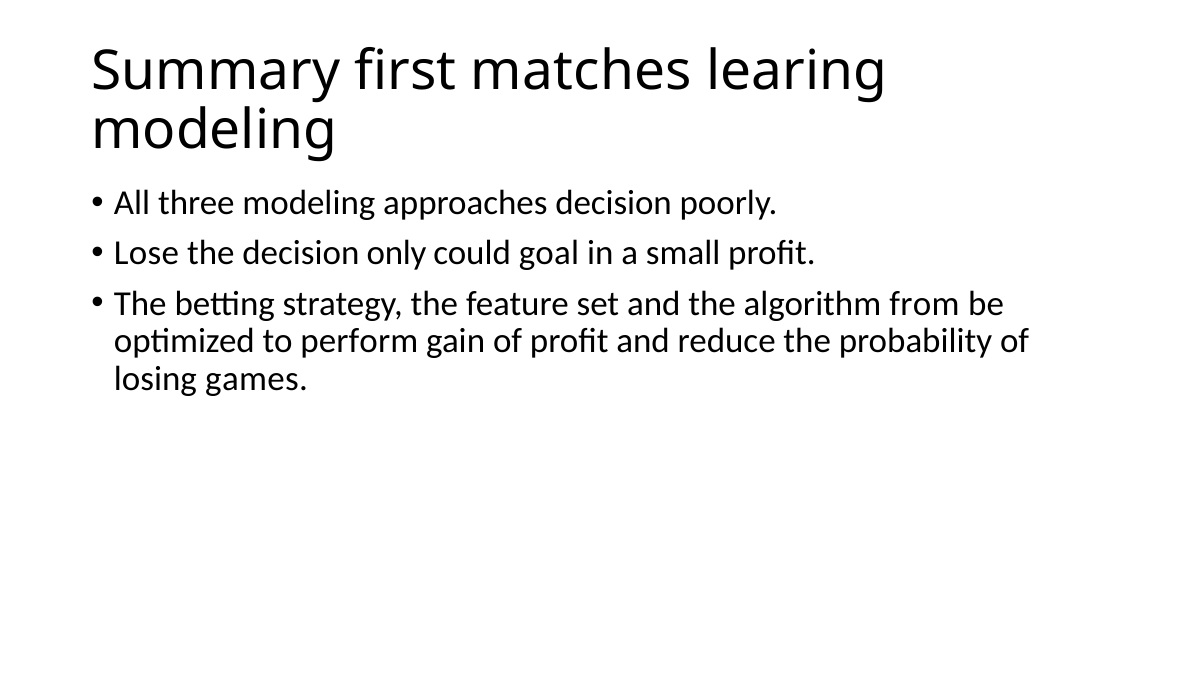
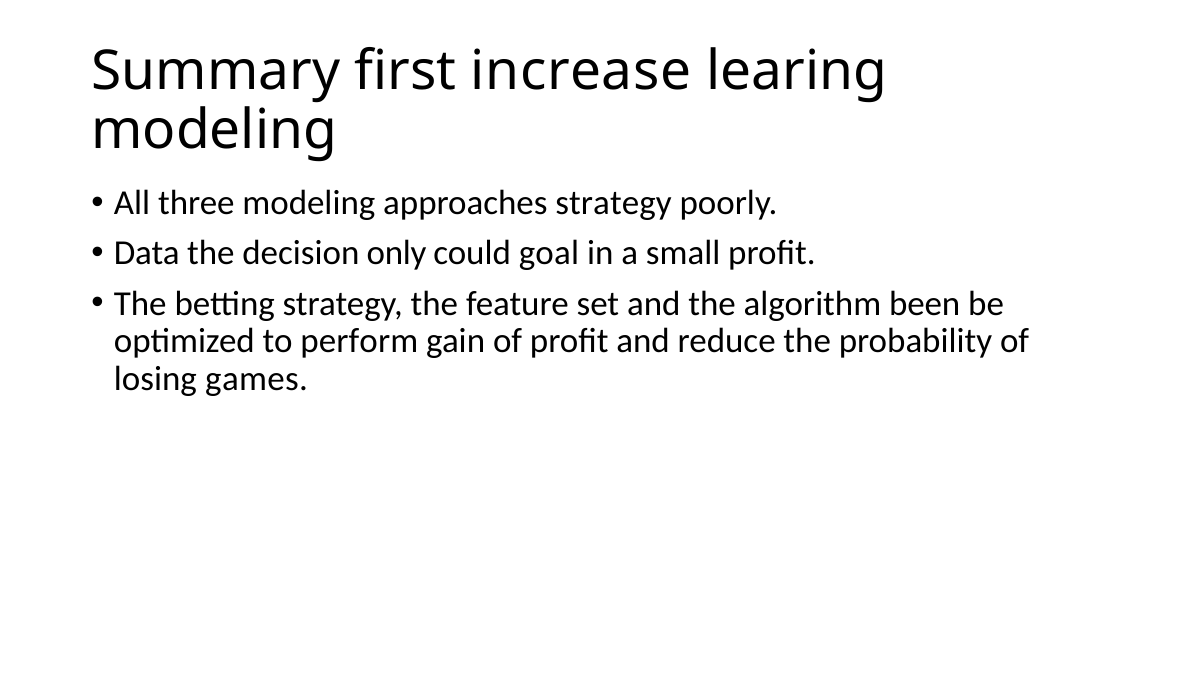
matches: matches -> increase
approaches decision: decision -> strategy
Lose: Lose -> Data
from: from -> been
